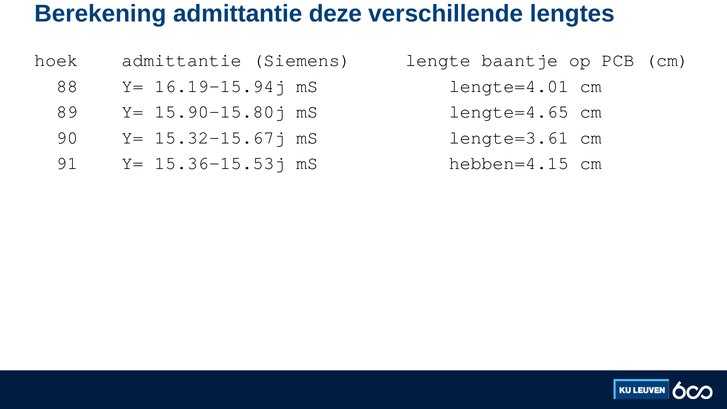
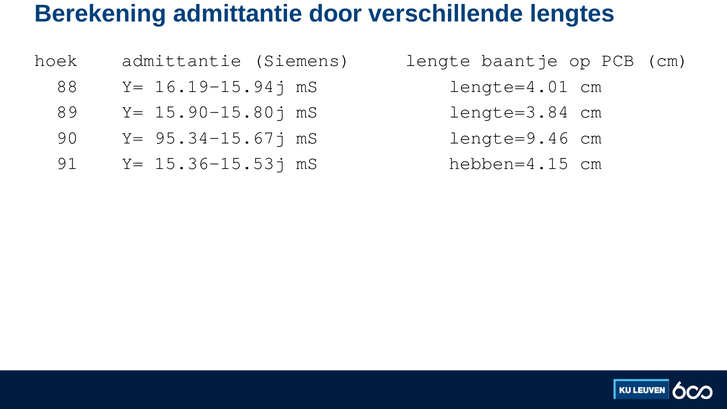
deze: deze -> door
lengte=4.65: lengte=4.65 -> lengte=3.84
15.32-15.67j: 15.32-15.67j -> 95.34-15.67j
lengte=3.61: lengte=3.61 -> lengte=9.46
